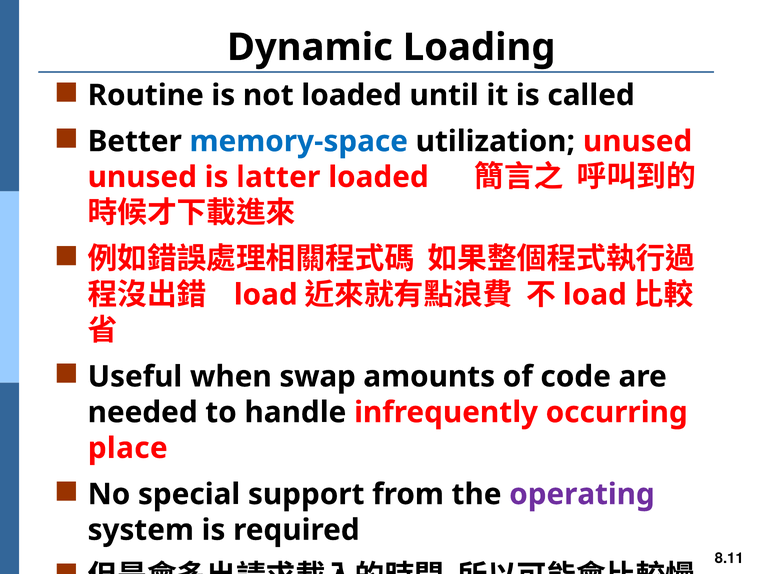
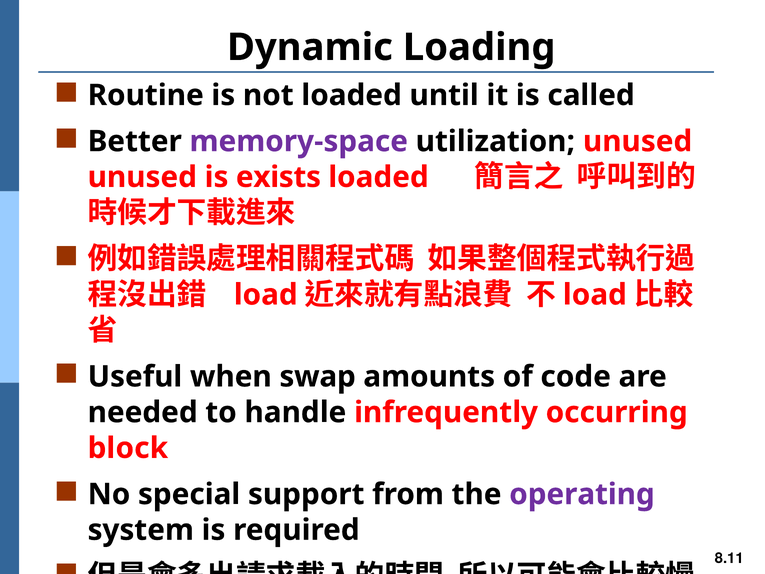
memory-space colour: blue -> purple
latter: latter -> exists
place: place -> block
